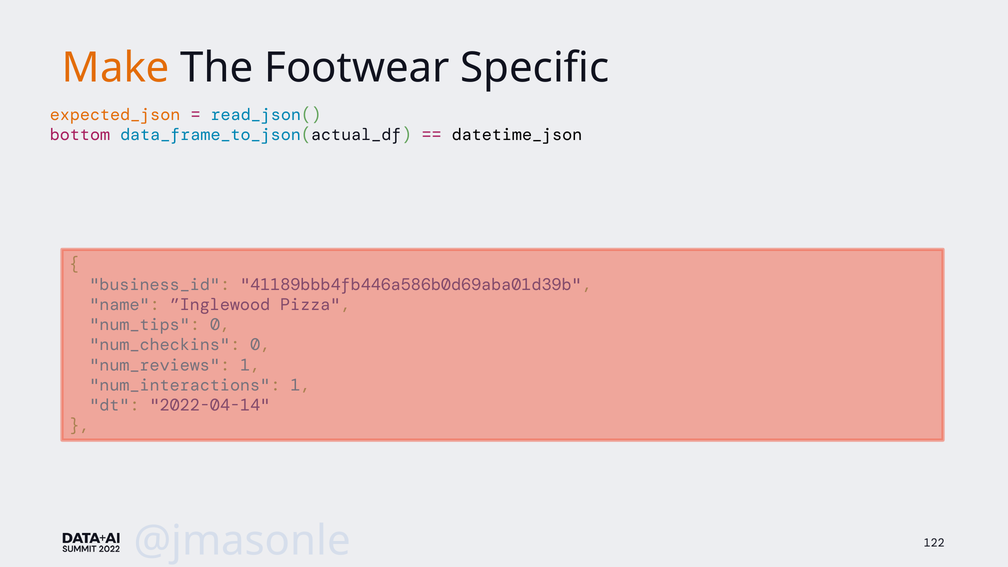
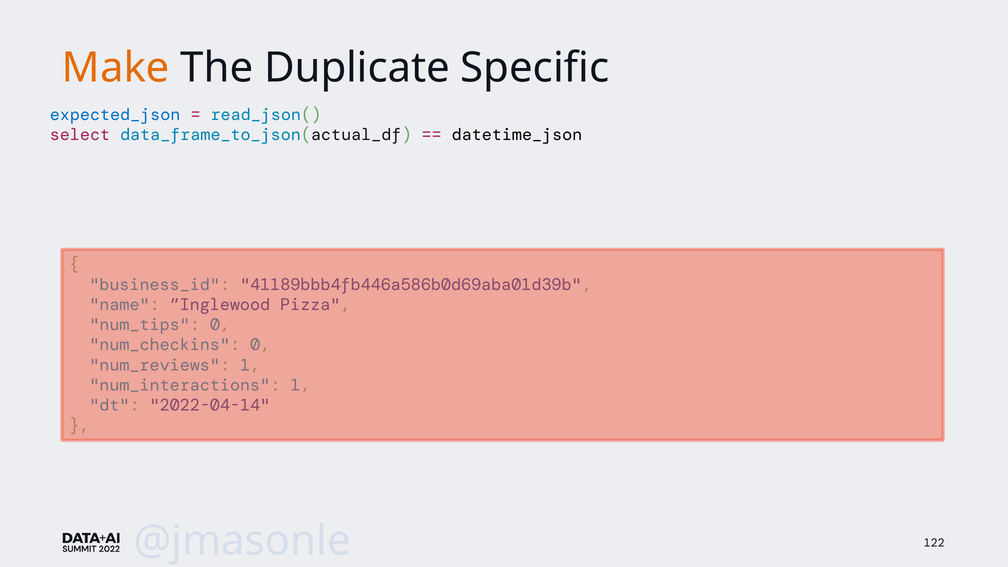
Footwear: Footwear -> Duplicate
expected_json colour: orange -> blue
bottom: bottom -> select
